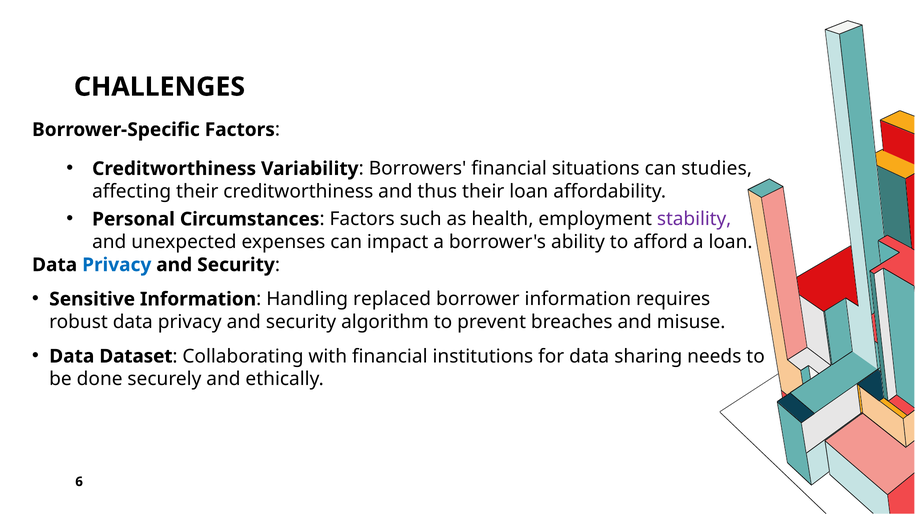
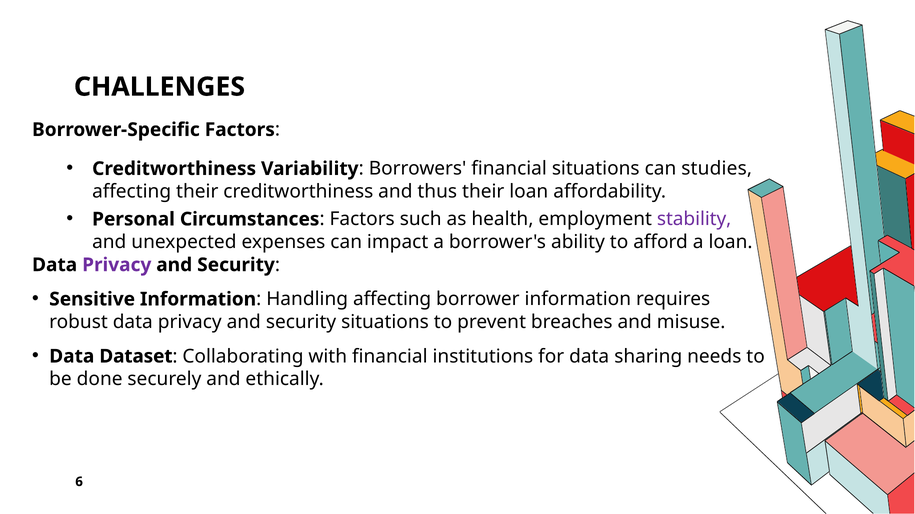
Privacy at (117, 265) colour: blue -> purple
Handling replaced: replaced -> affecting
security algorithm: algorithm -> situations
